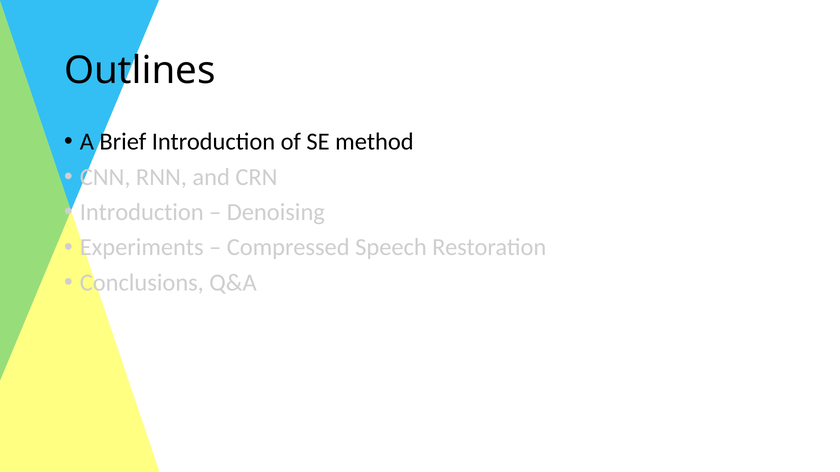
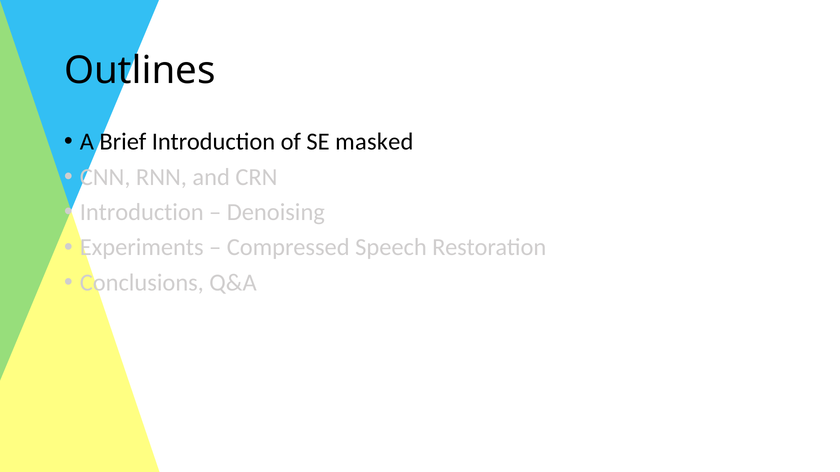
method: method -> masked
